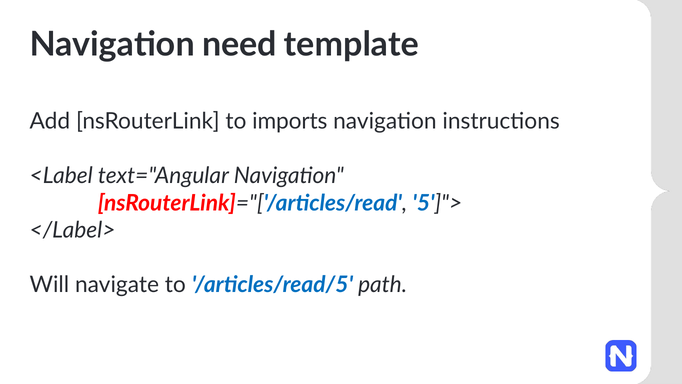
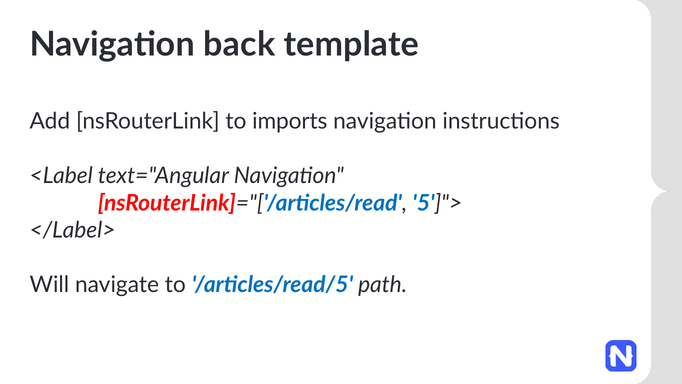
need: need -> back
